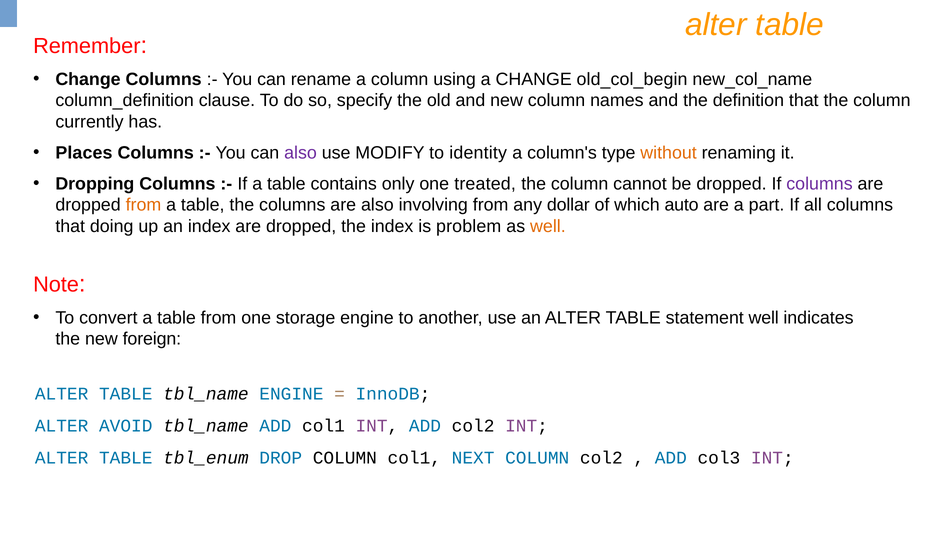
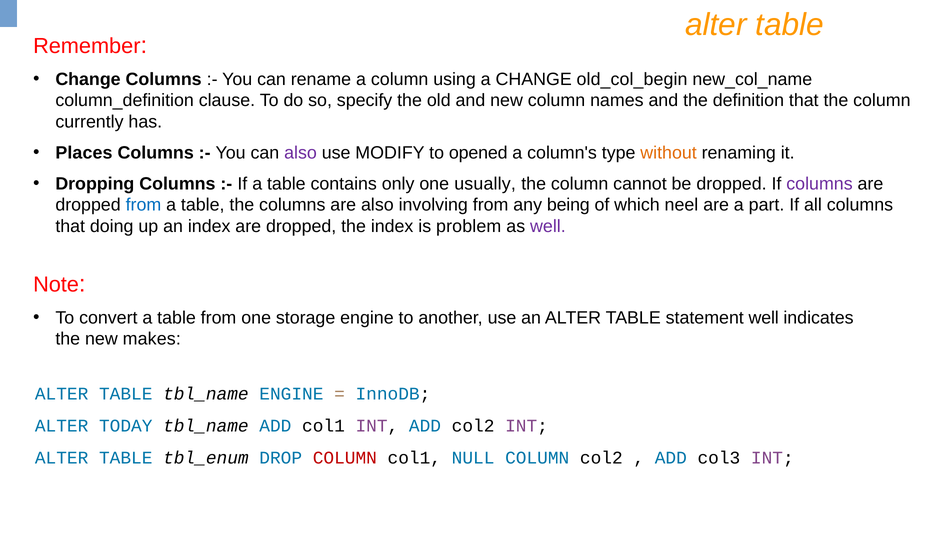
identity: identity -> opened
treated: treated -> usually
from at (143, 205) colour: orange -> blue
dollar: dollar -> being
auto: auto -> neel
well at (548, 227) colour: orange -> purple
foreign: foreign -> makes
AVOID: AVOID -> TODAY
COLUMN at (345, 458) colour: black -> red
NEXT: NEXT -> NULL
